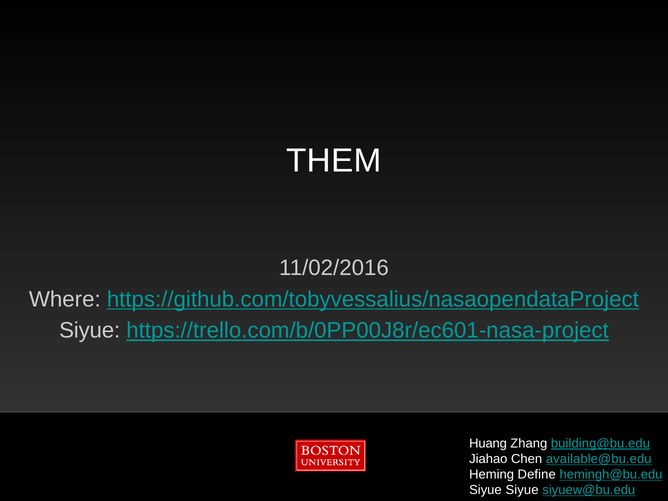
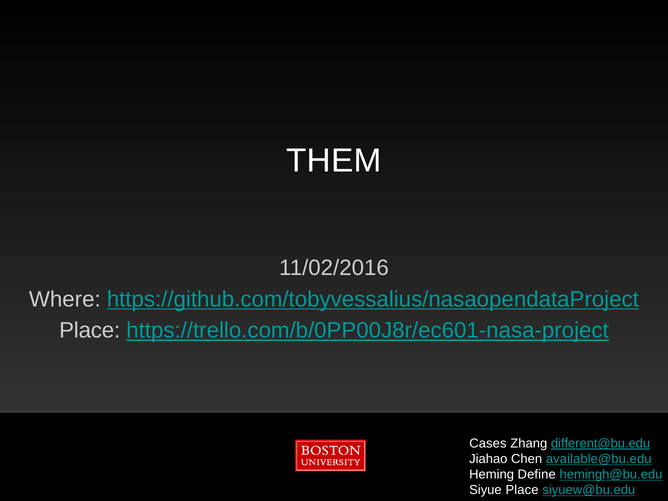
Siyue at (90, 330): Siyue -> Place
Huang: Huang -> Cases
building@bu.edu: building@bu.edu -> different@bu.edu
Siyue Siyue: Siyue -> Place
